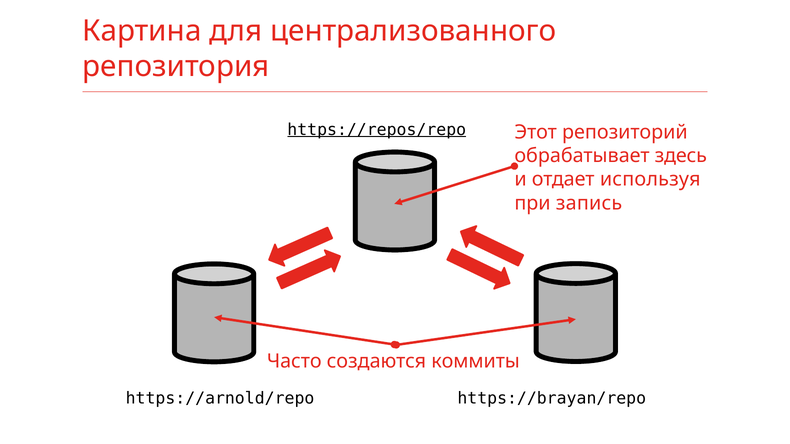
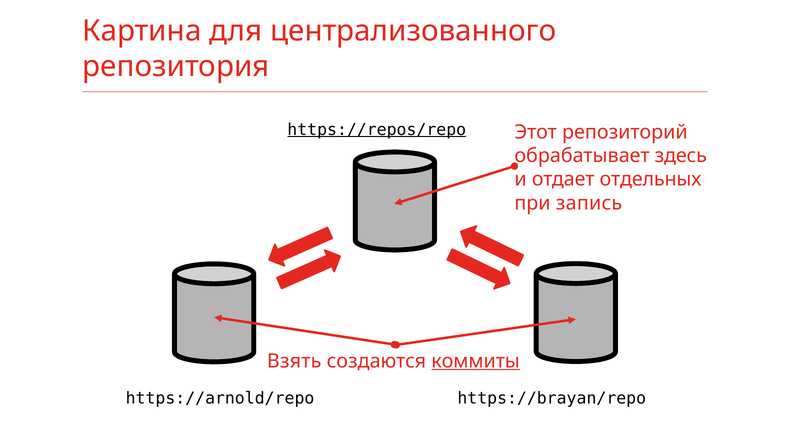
используя: используя -> отдельных
Часто: Часто -> Взять
коммиты underline: none -> present
